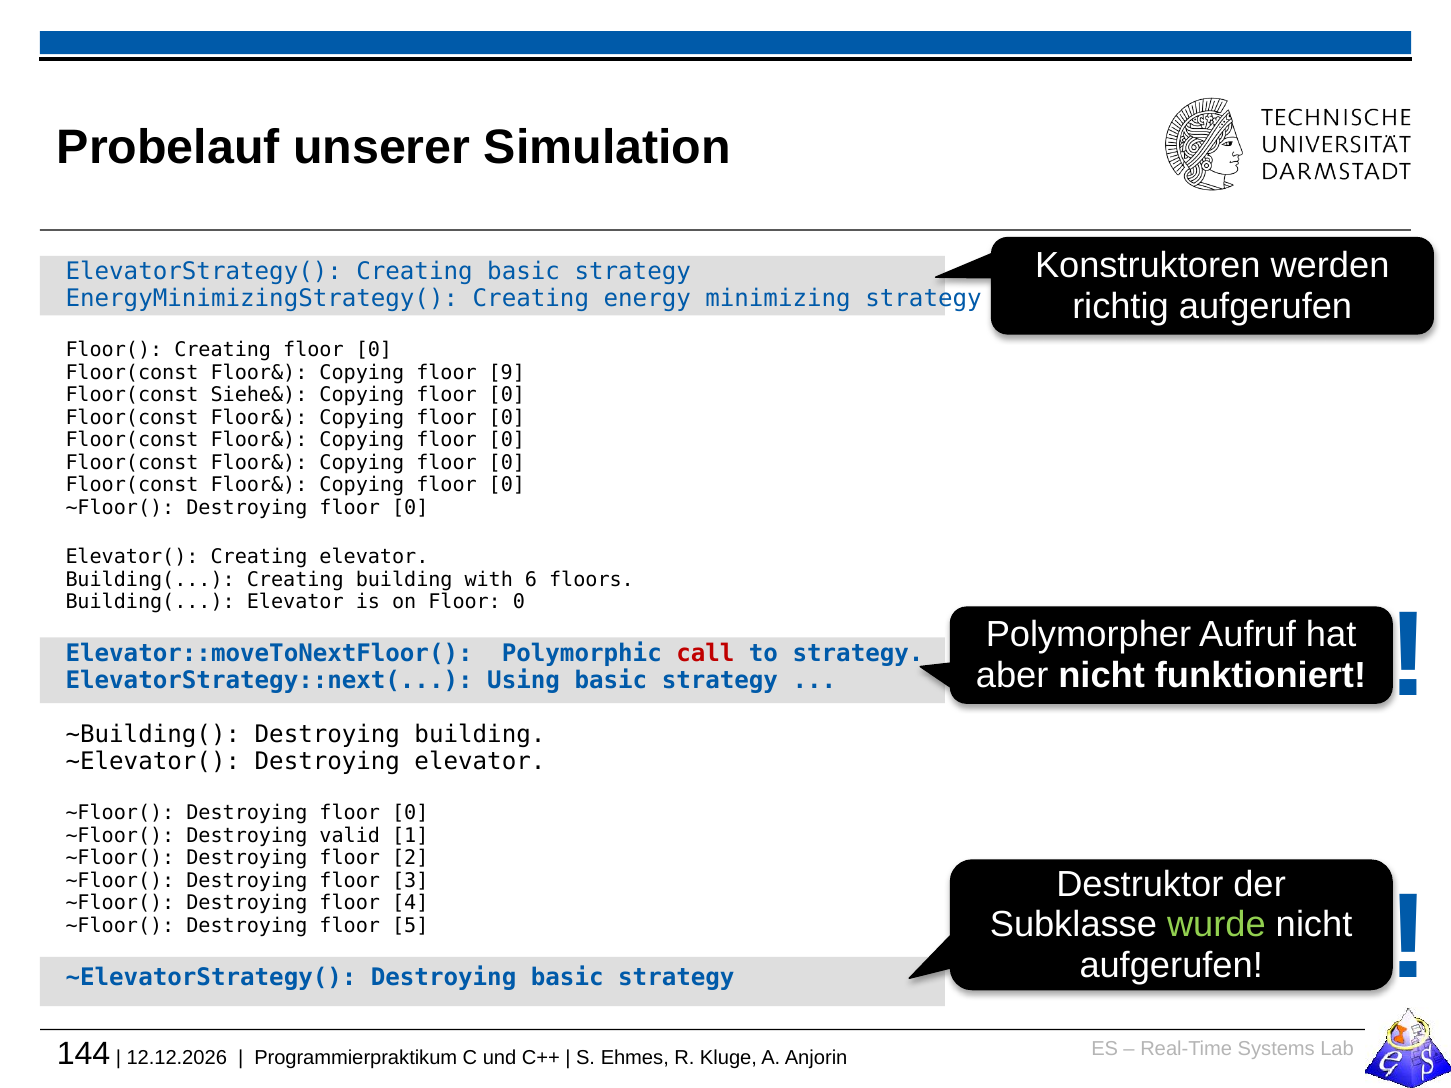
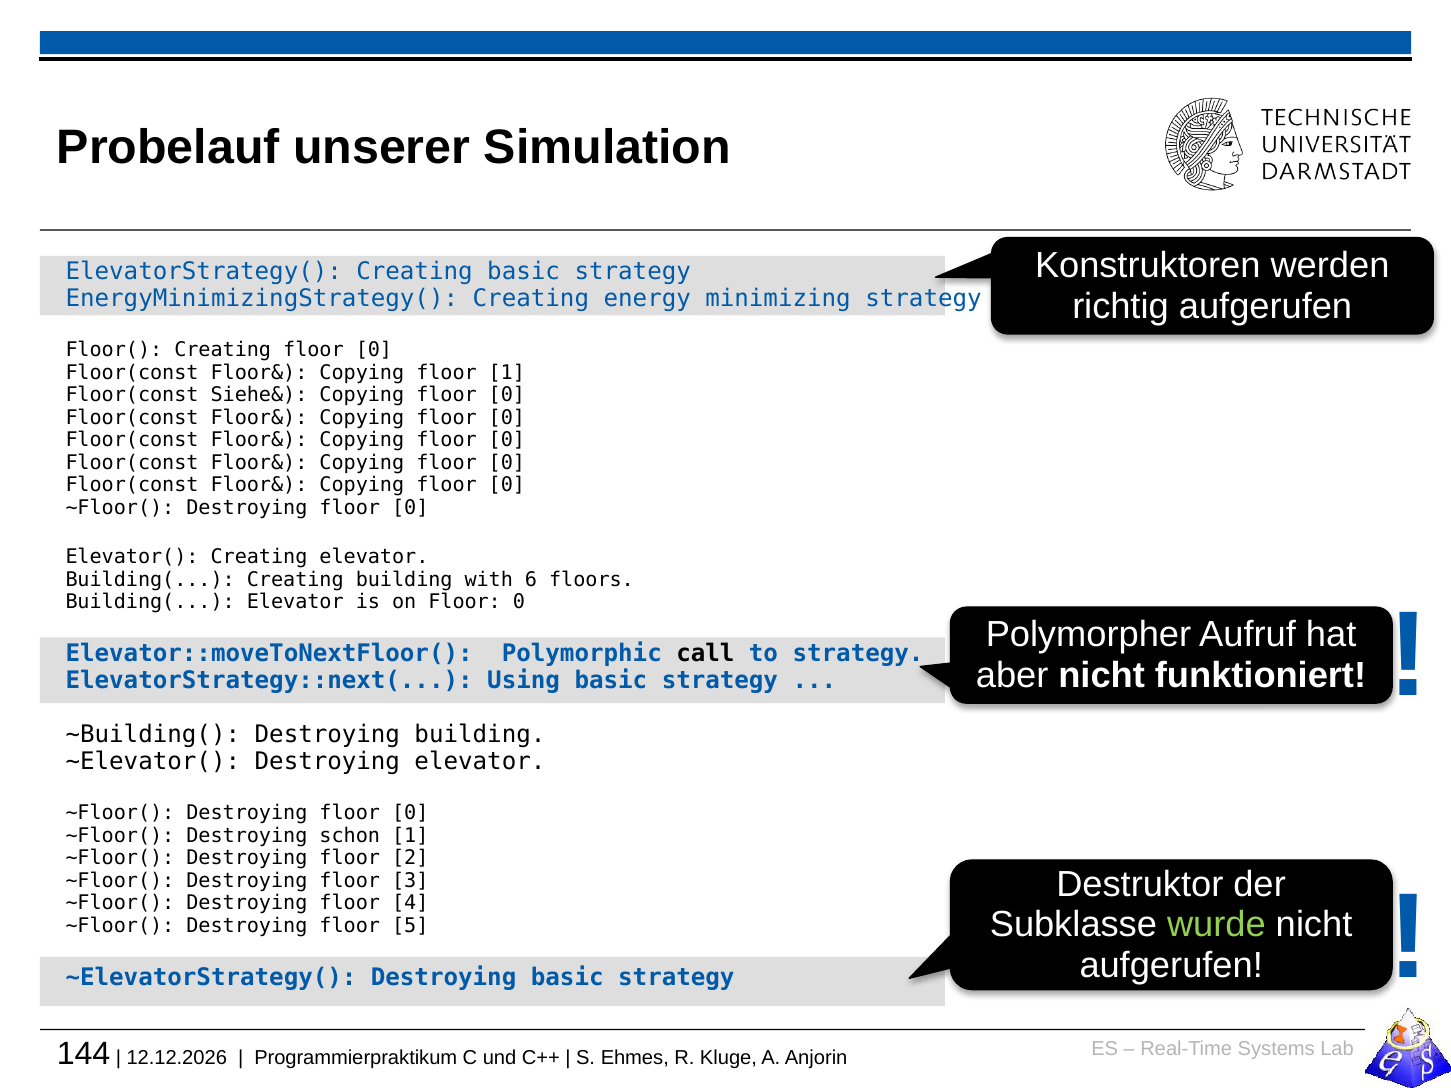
floor 9: 9 -> 1
call colour: red -> black
valid: valid -> schon
